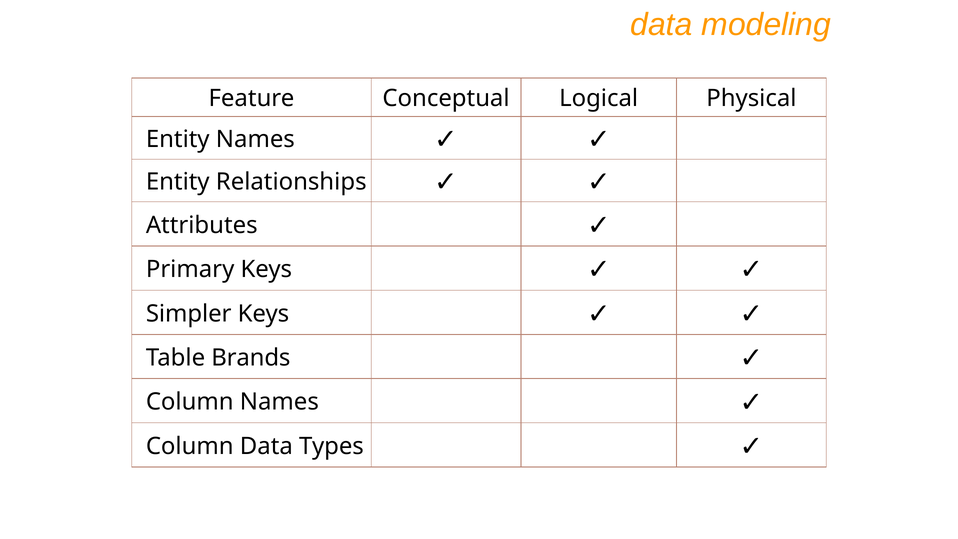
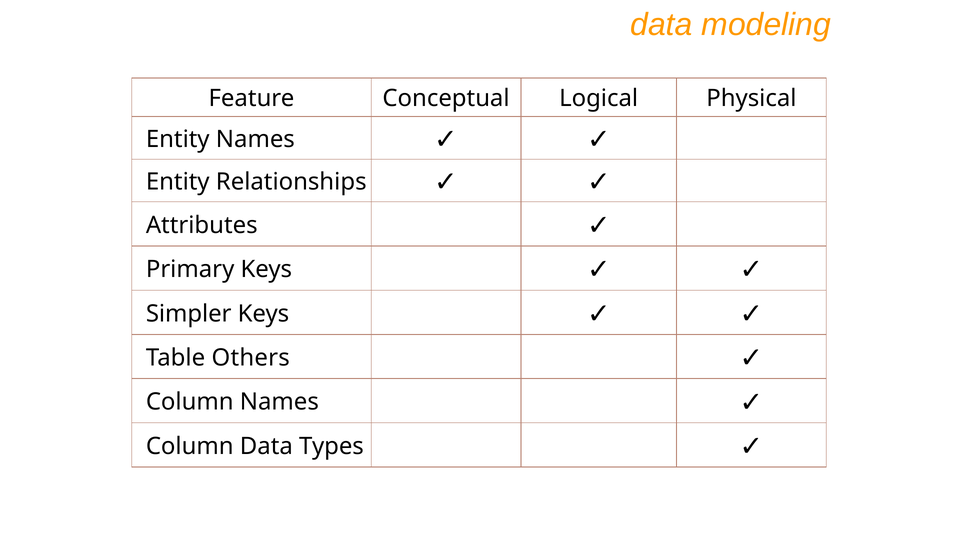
Brands: Brands -> Others
